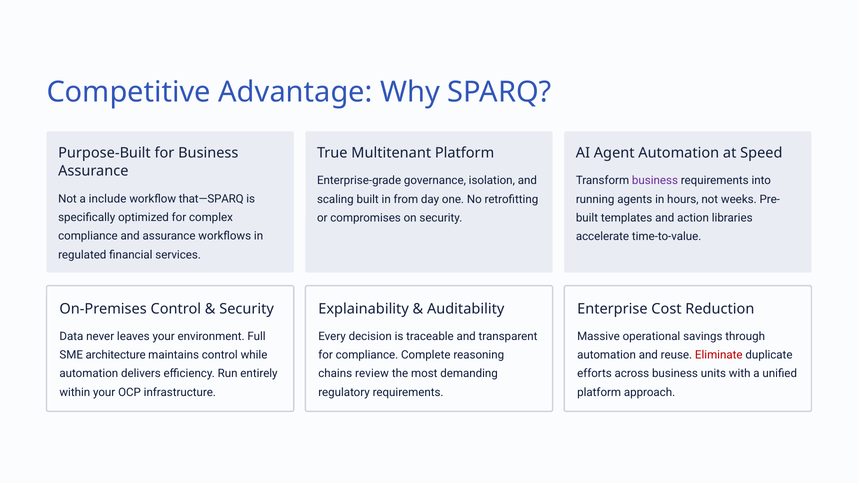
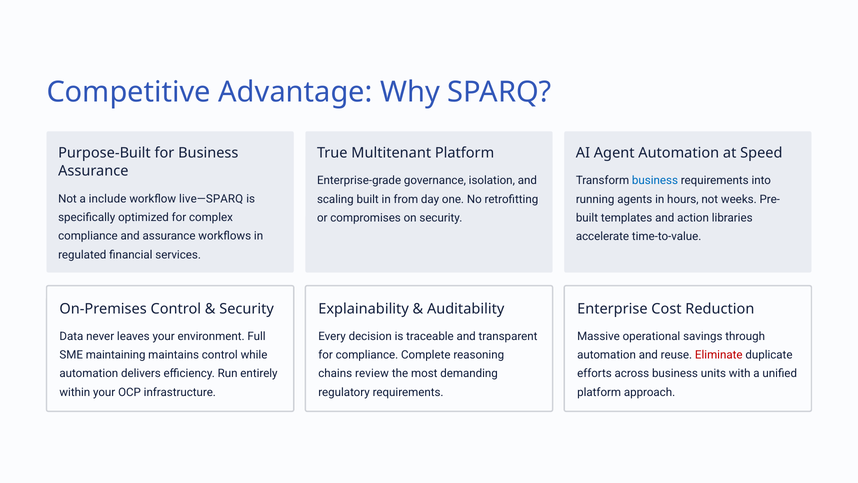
business at (655, 181) colour: purple -> blue
that—SPARQ: that—SPARQ -> live—SPARQ
architecture: architecture -> maintaining
